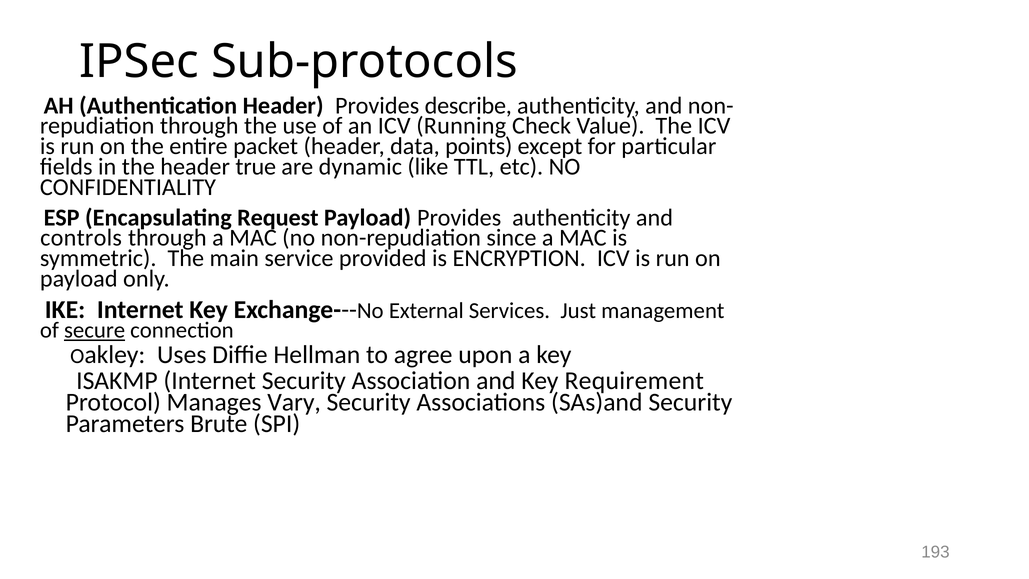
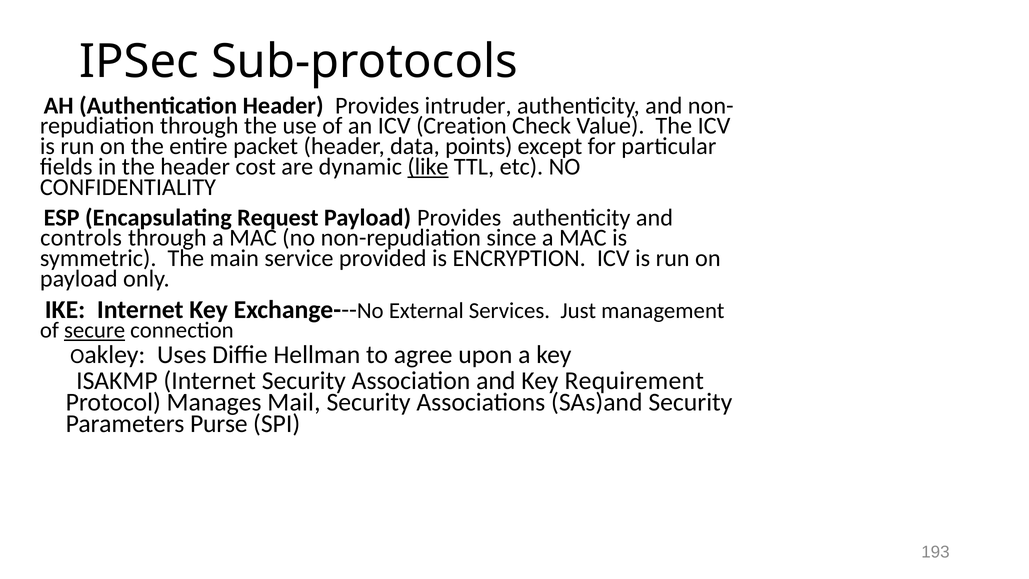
describe: describe -> intruder
Running: Running -> Creation
true: true -> cost
like underline: none -> present
Vary: Vary -> Mail
Brute: Brute -> Purse
